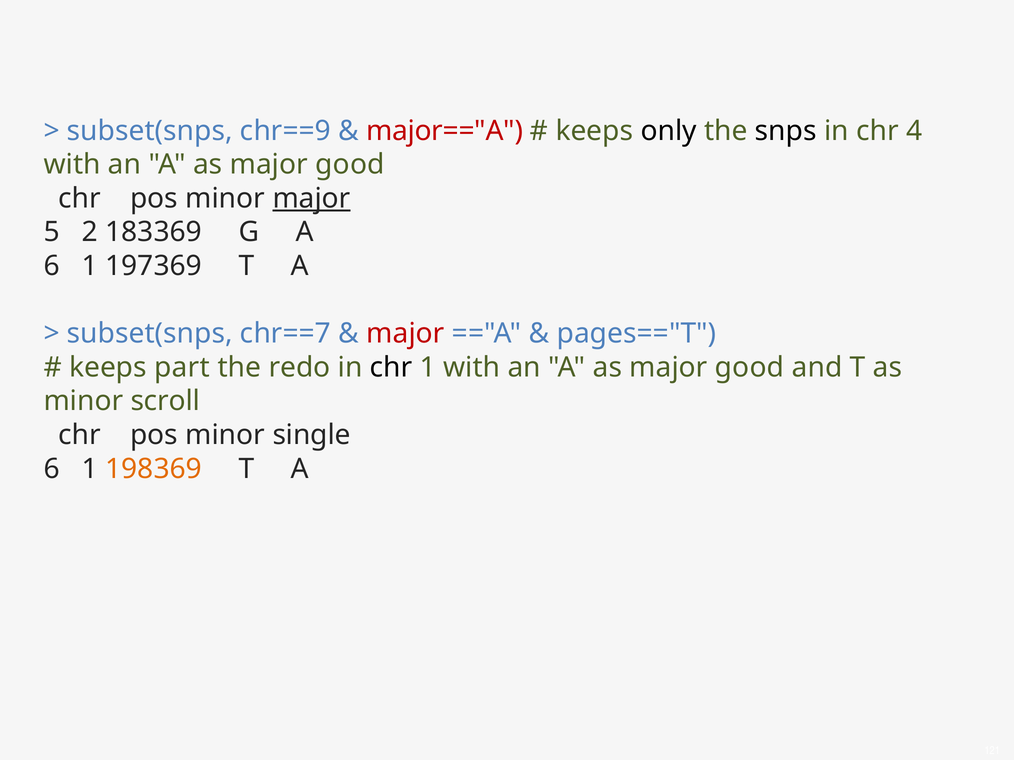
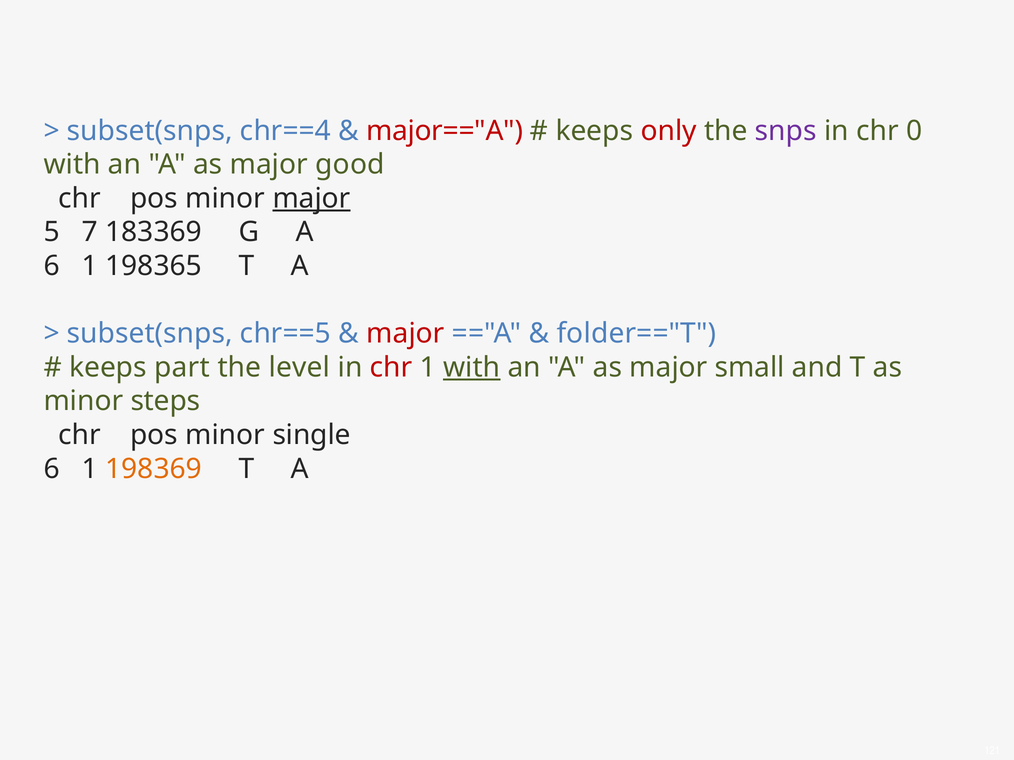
chr==9: chr==9 -> chr==4
only colour: black -> red
snps colour: black -> purple
4: 4 -> 0
2: 2 -> 7
197369: 197369 -> 198365
chr==7: chr==7 -> chr==5
pages=="T: pages=="T -> folder=="T
redo: redo -> level
chr at (391, 368) colour: black -> red
with at (472, 368) underline: none -> present
good at (750, 368): good -> small
scroll: scroll -> steps
